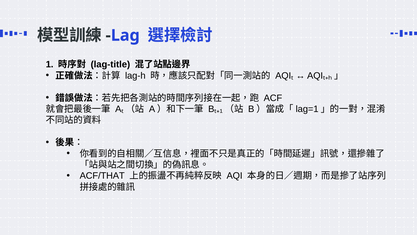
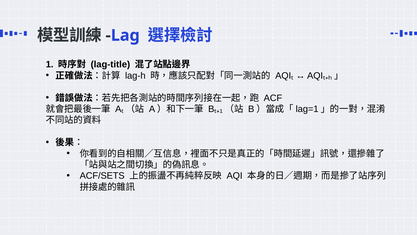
ACF/THAT: ACF/THAT -> ACF/SETS
